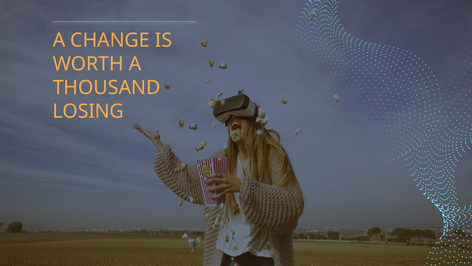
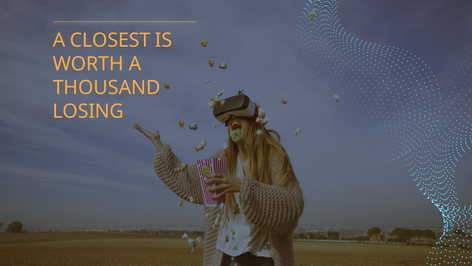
CHANGE: CHANGE -> CLOSEST
